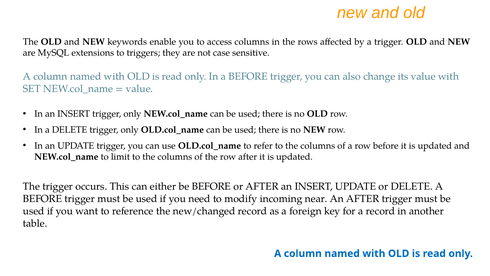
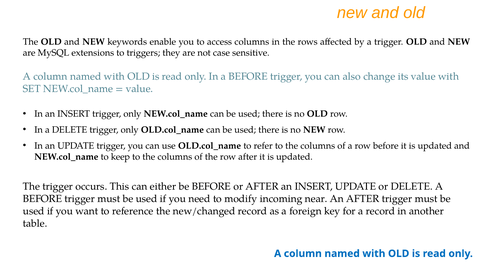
limit: limit -> keep
